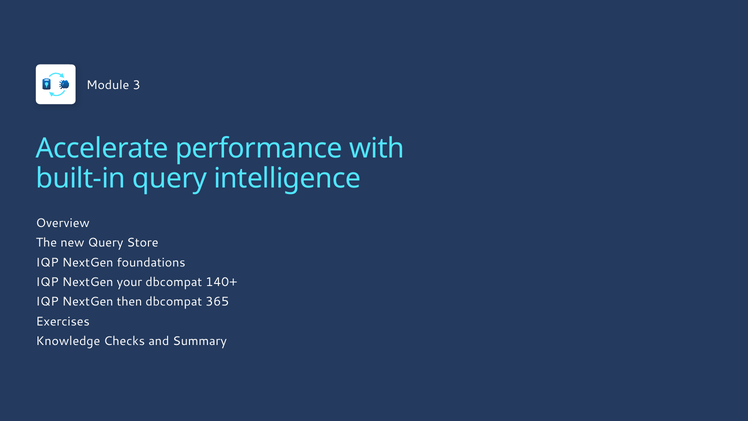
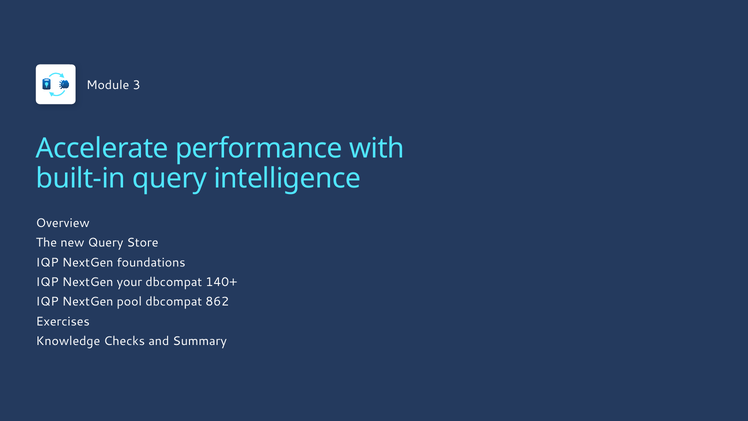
then: then -> pool
365: 365 -> 862
